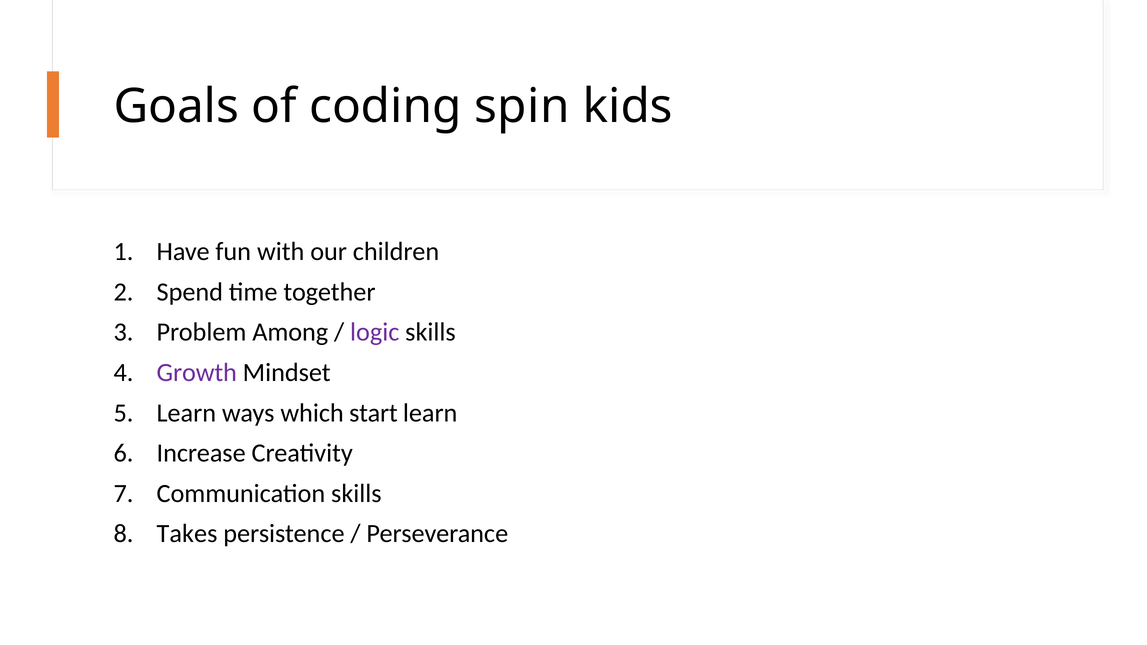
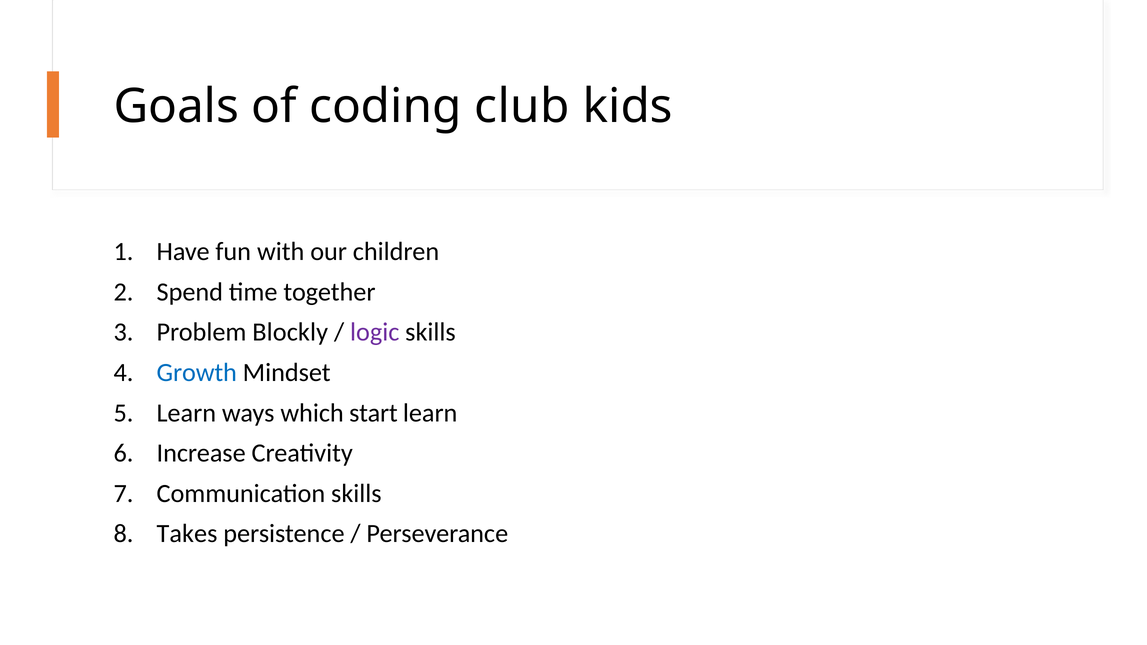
spin: spin -> club
Among: Among -> Blockly
Growth colour: purple -> blue
